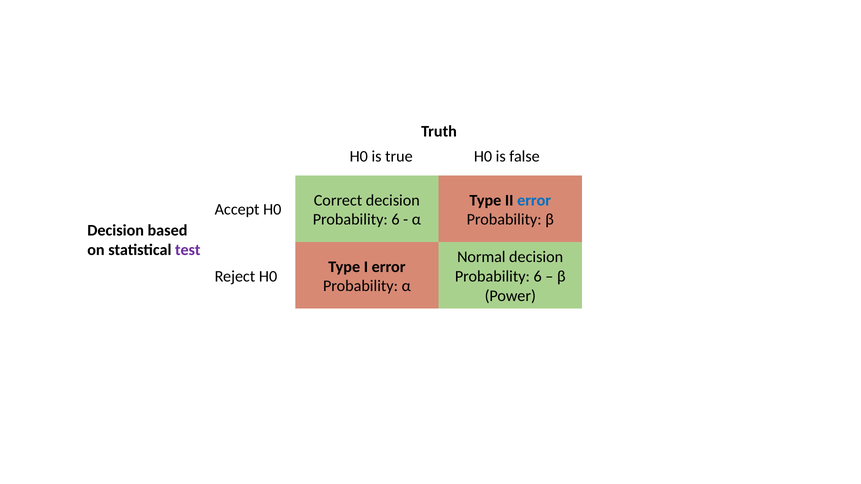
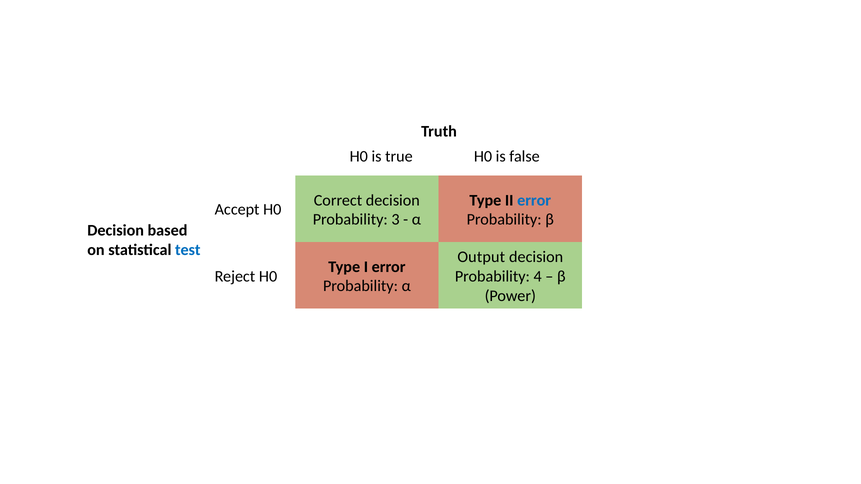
6 at (395, 220): 6 -> 3
test colour: purple -> blue
Normal: Normal -> Output
6 at (538, 277): 6 -> 4
